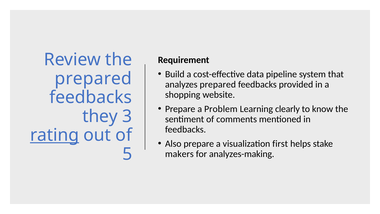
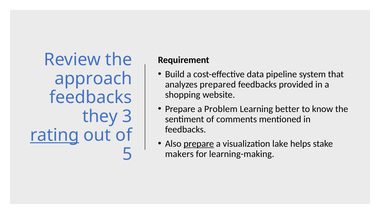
prepared at (93, 79): prepared -> approach
clearly: clearly -> better
prepare at (199, 144) underline: none -> present
first: first -> lake
analyzes-making: analyzes-making -> learning-making
